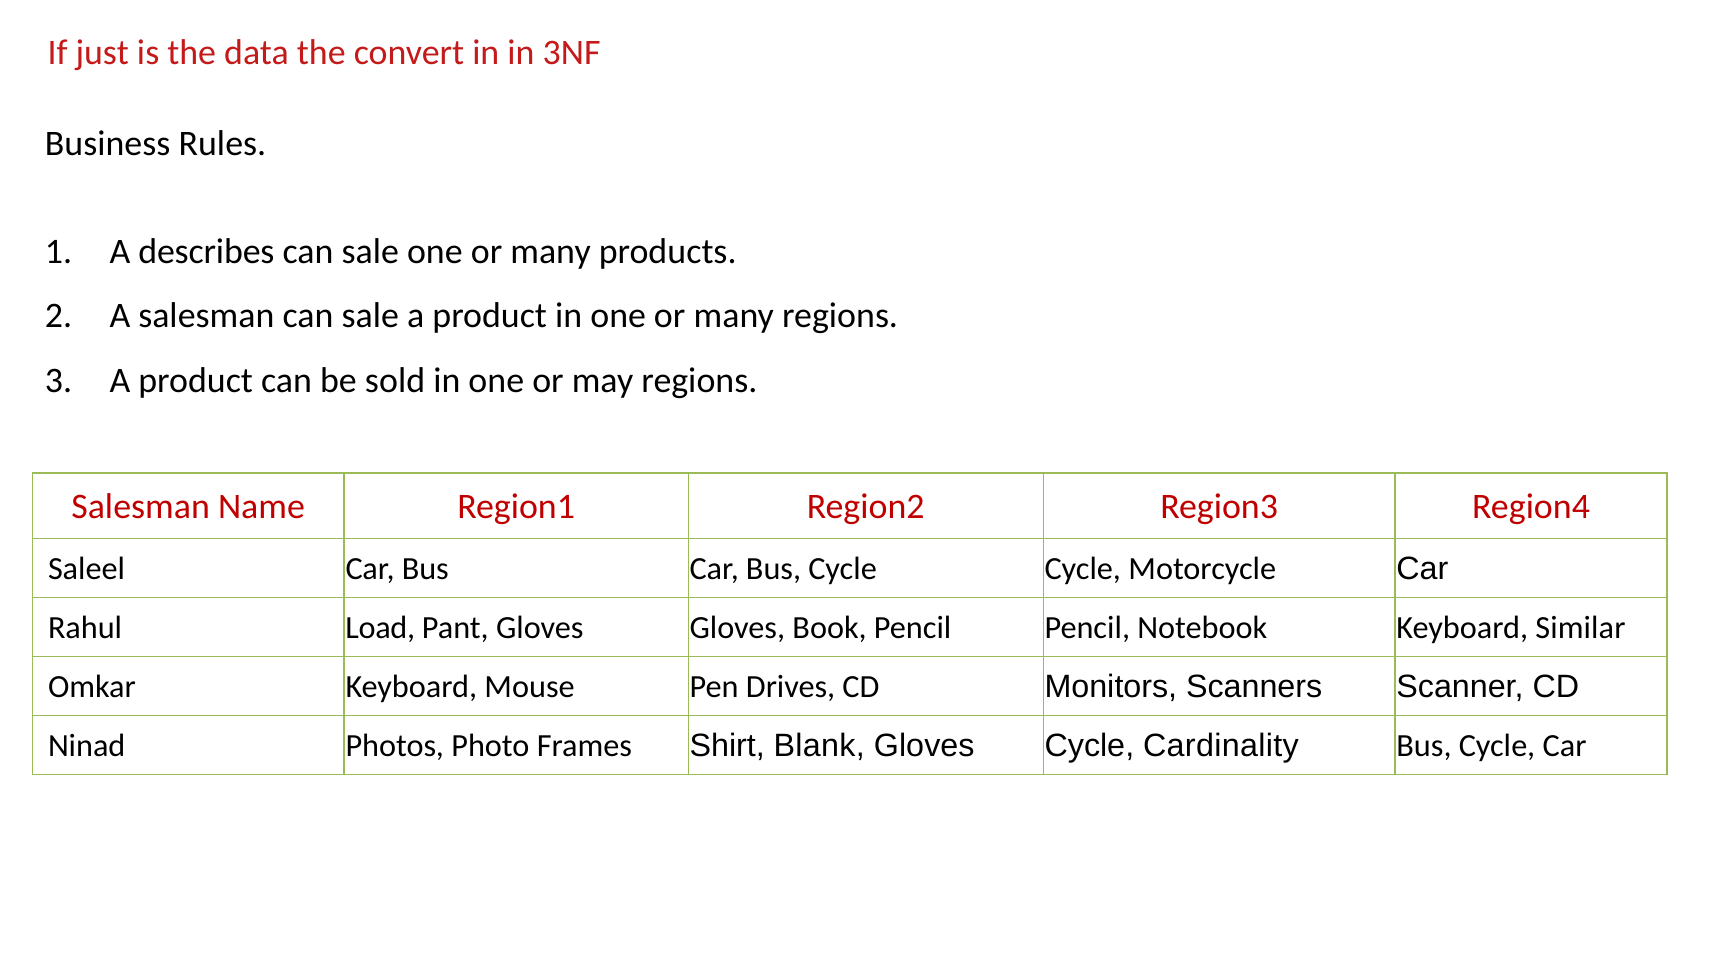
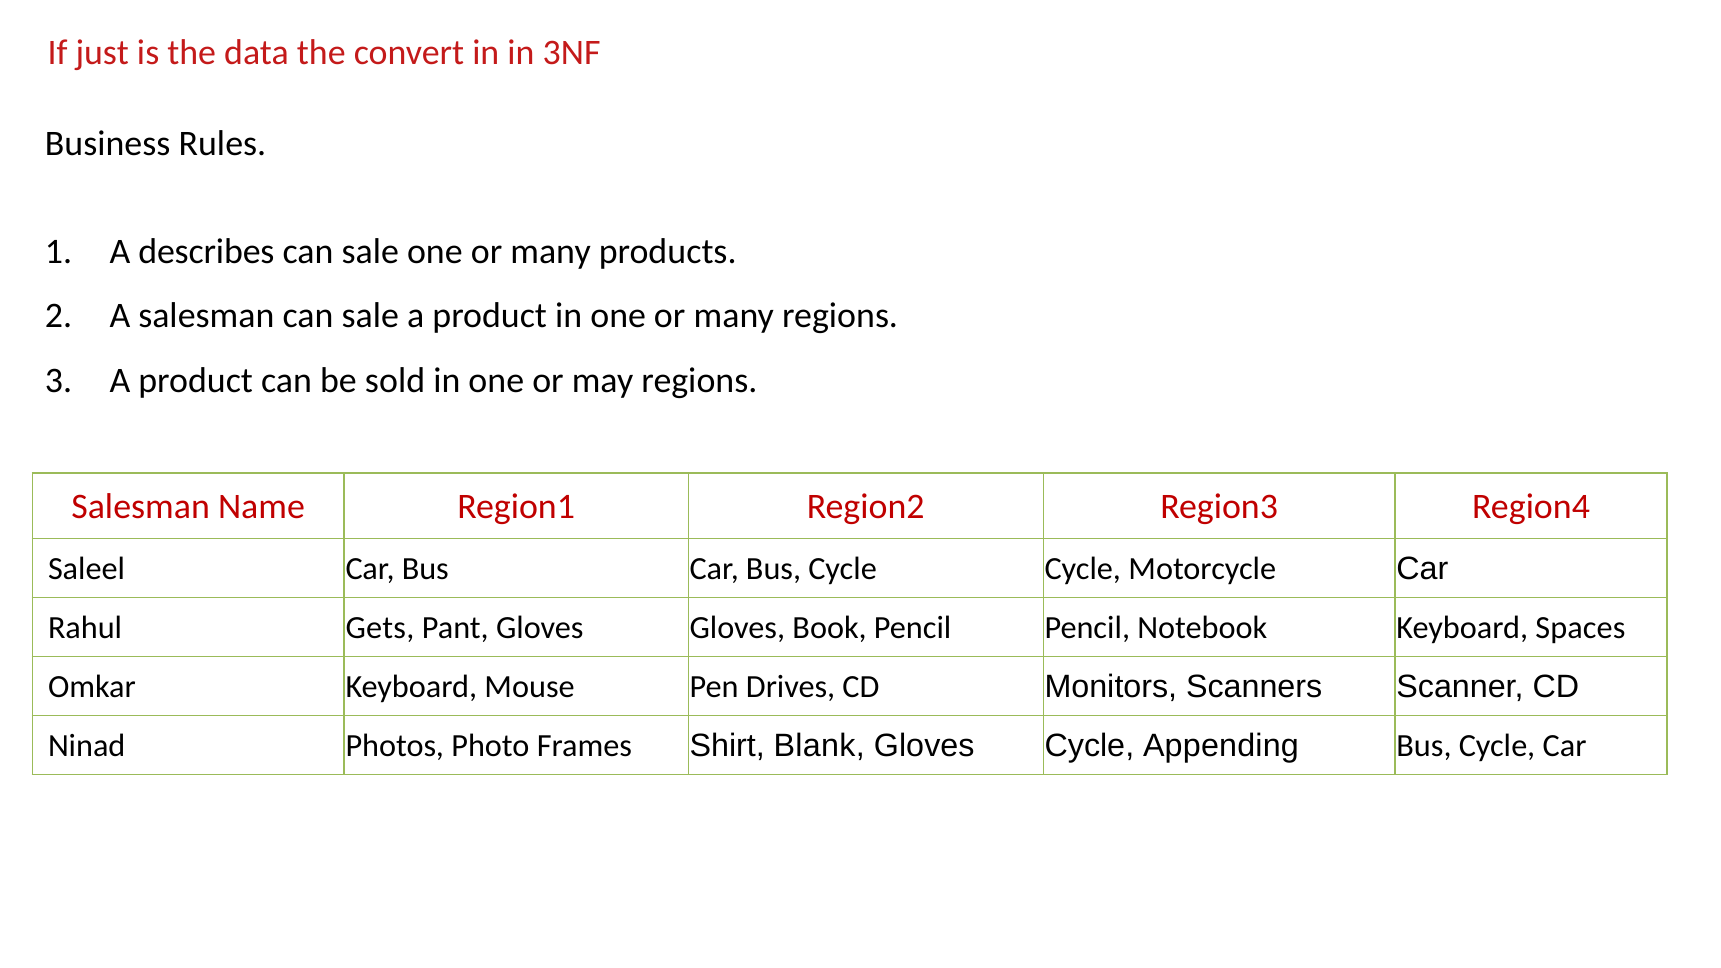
Load: Load -> Gets
Similar: Similar -> Spaces
Cardinality: Cardinality -> Appending
